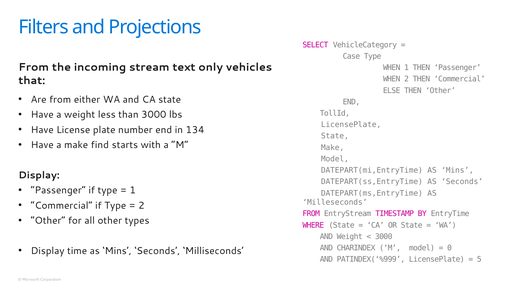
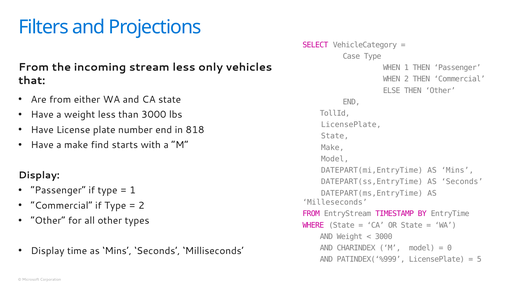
stream text: text -> less
134: 134 -> 818
